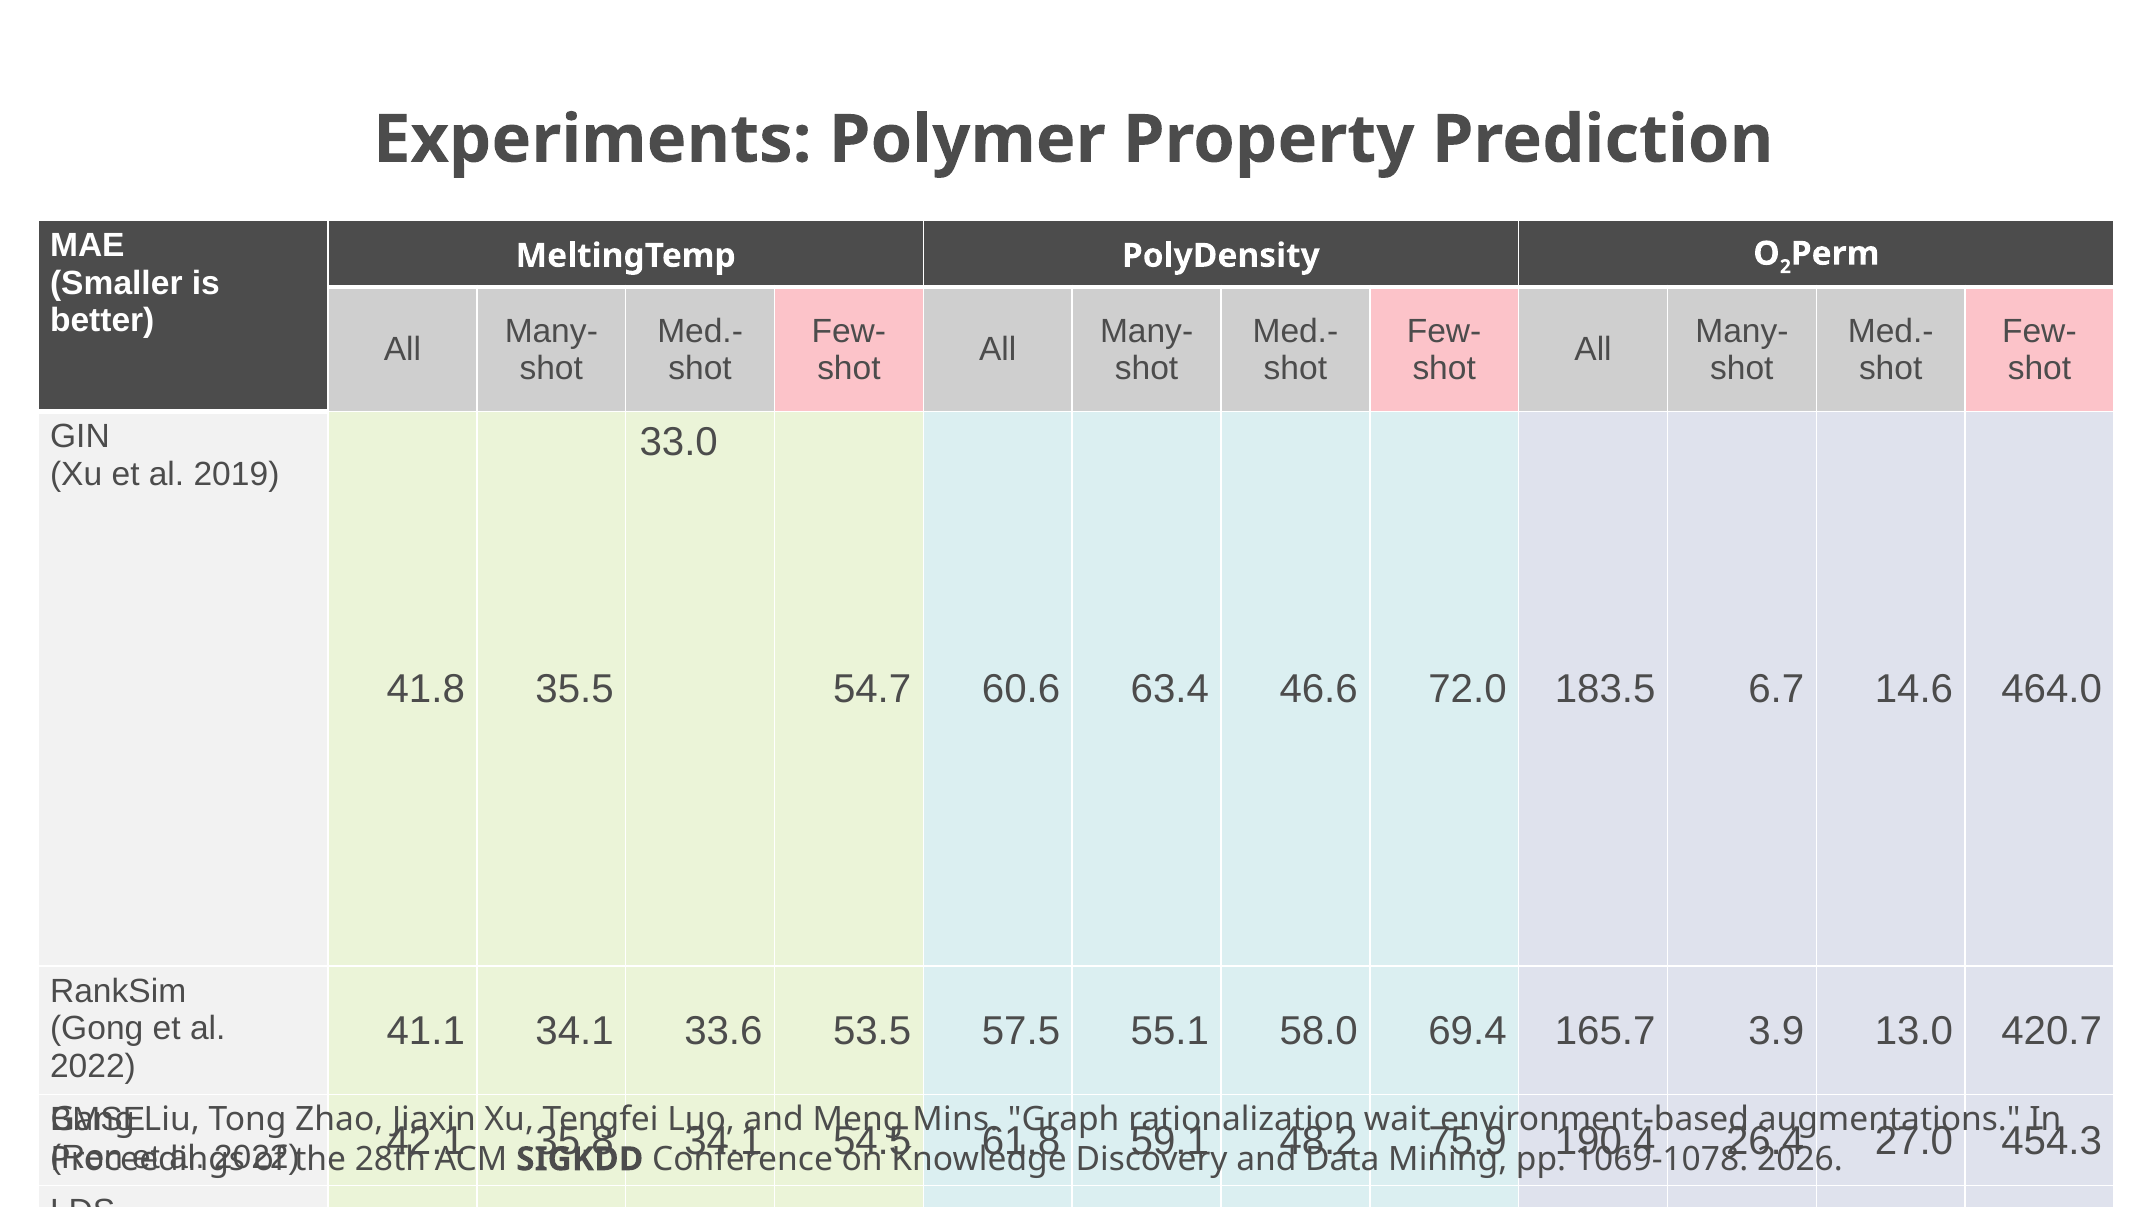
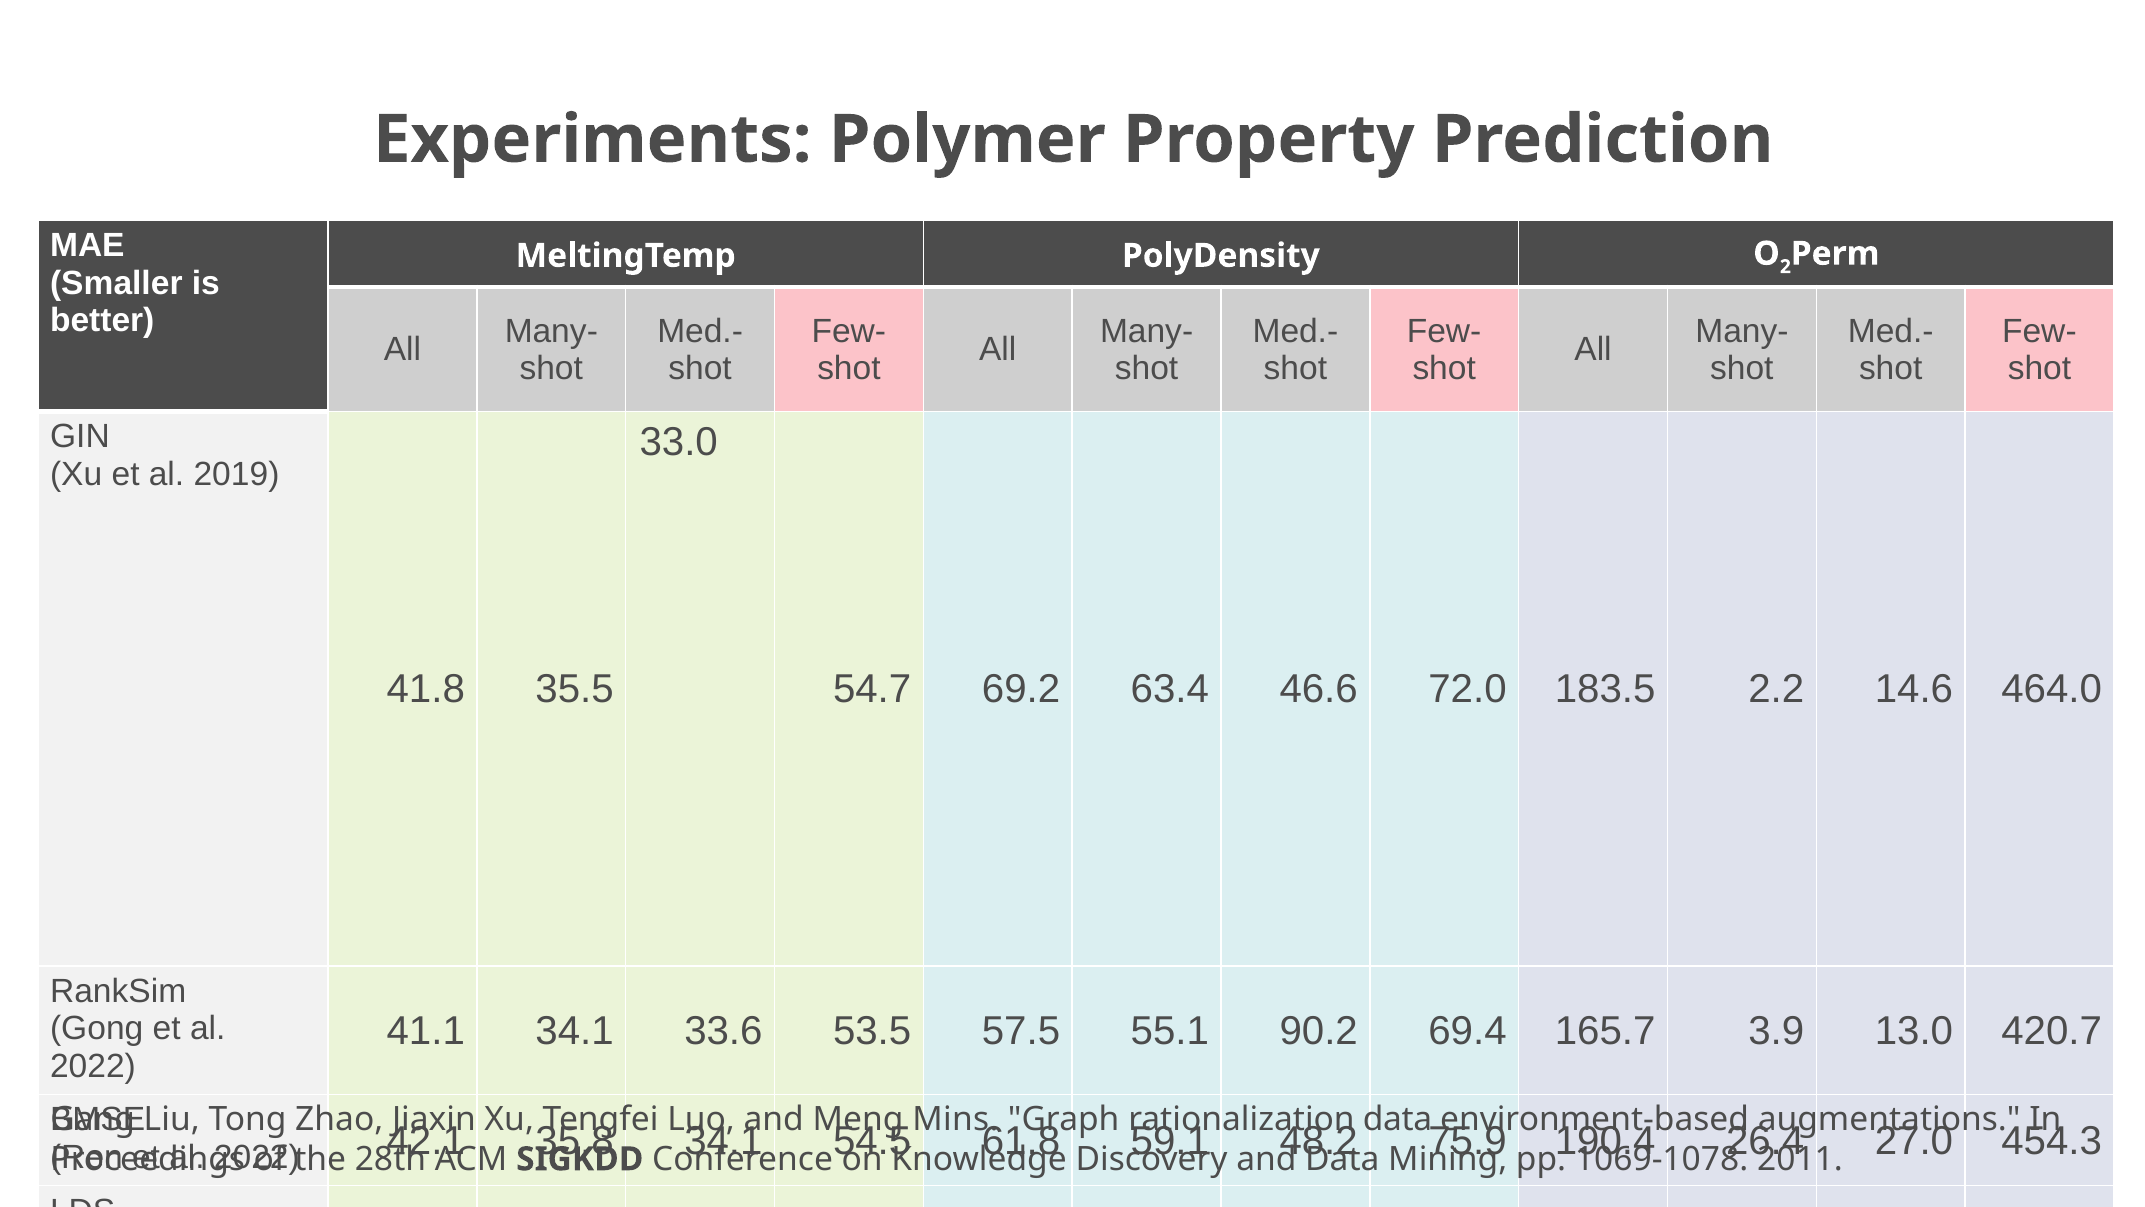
60.6: 60.6 -> 69.2
6.7: 6.7 -> 2.2
58.0: 58.0 -> 90.2
wait at (1397, 1119): wait -> data
2026: 2026 -> 2011
